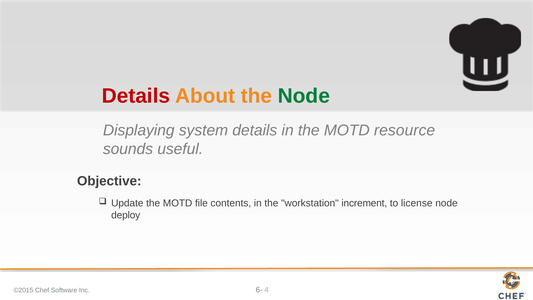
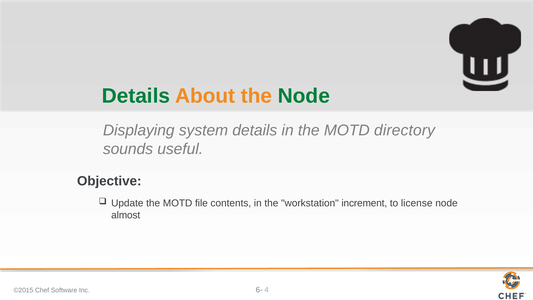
Details at (136, 96) colour: red -> green
resource: resource -> directory
deploy: deploy -> almost
